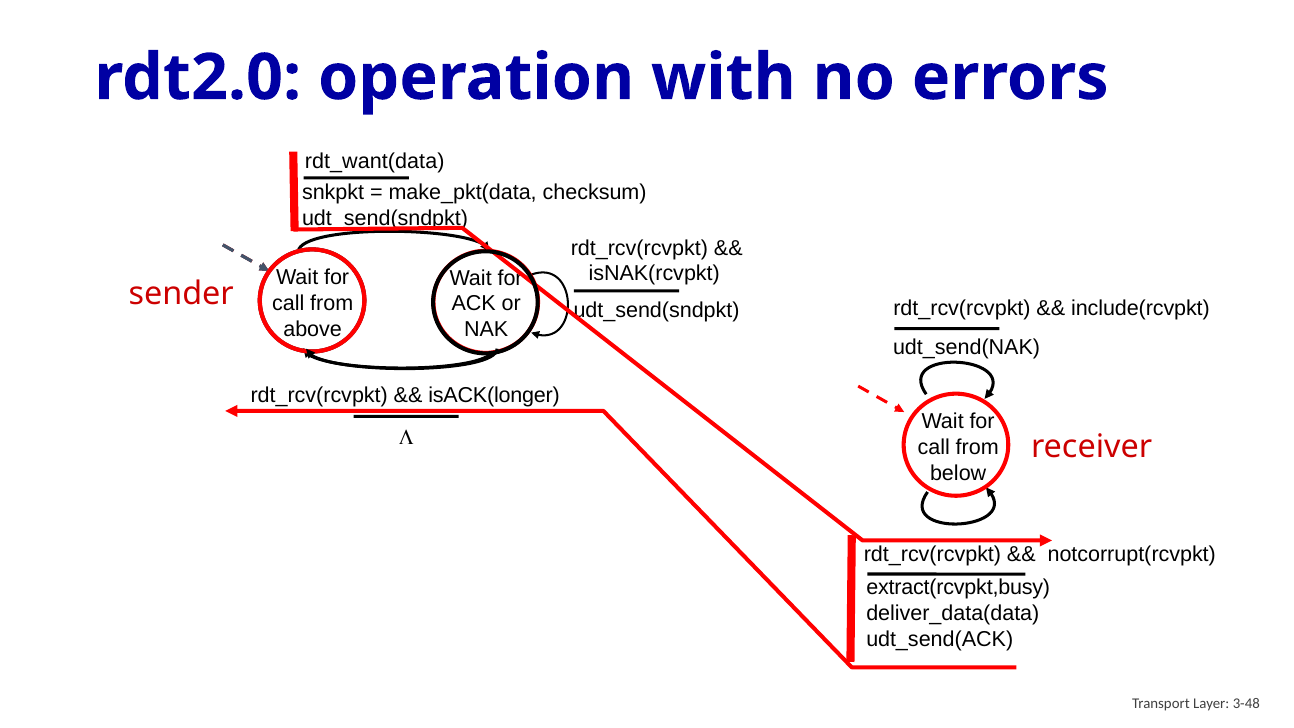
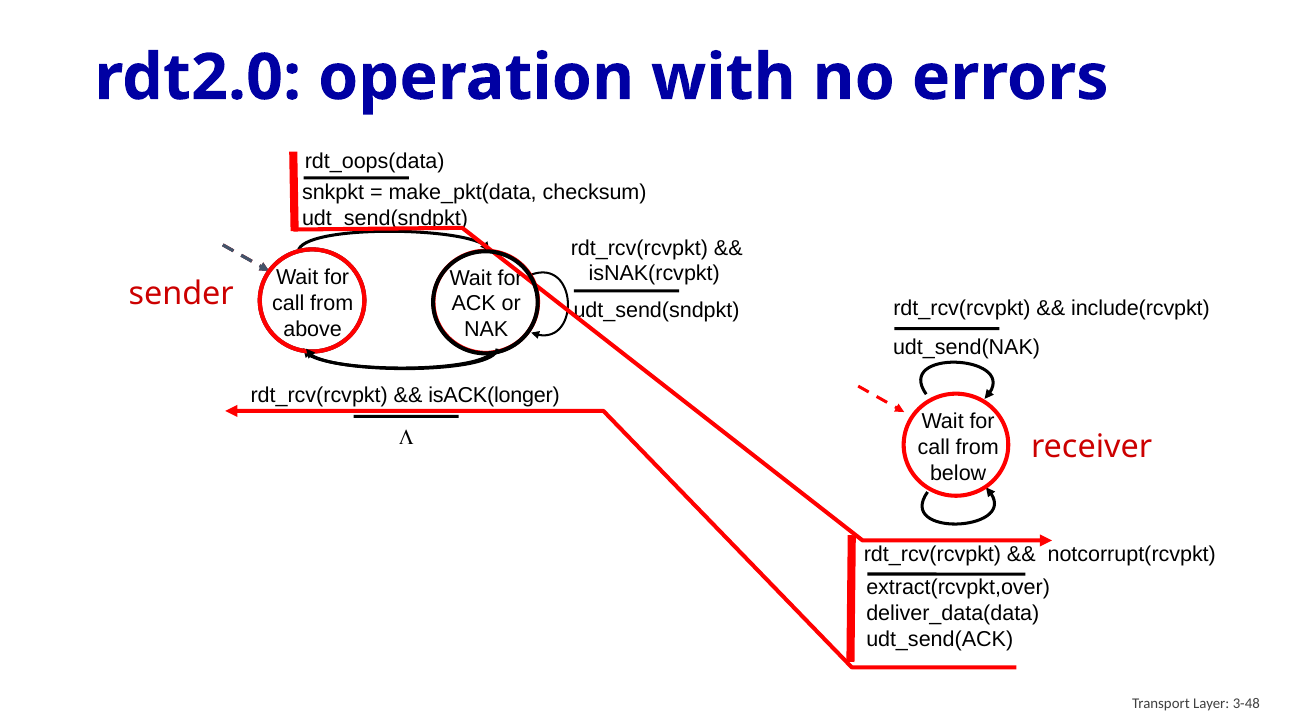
rdt_want(data: rdt_want(data -> rdt_oops(data
extract(rcvpkt,busy: extract(rcvpkt,busy -> extract(rcvpkt,over
